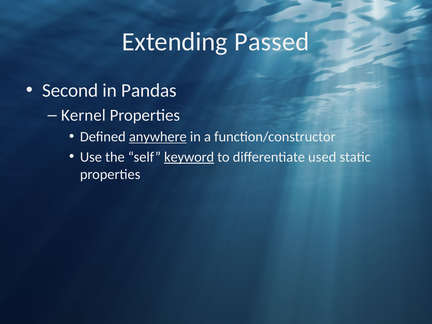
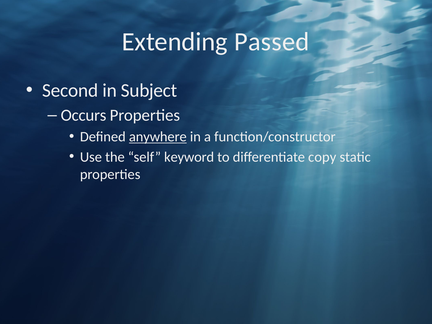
Pandas: Pandas -> Subject
Kernel: Kernel -> Occurs
keyword underline: present -> none
used: used -> copy
